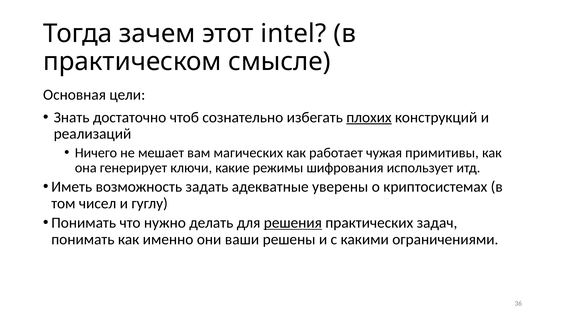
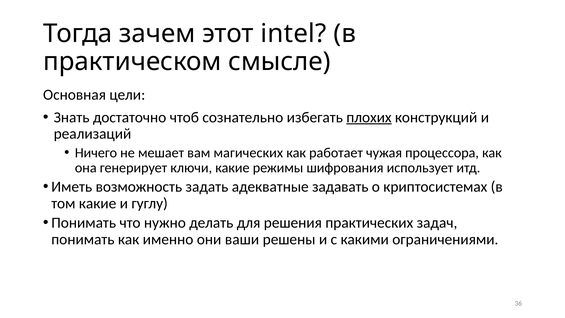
примитивы: примитивы -> процессора
уверены: уверены -> задавать
том чисел: чисел -> какие
решения underline: present -> none
